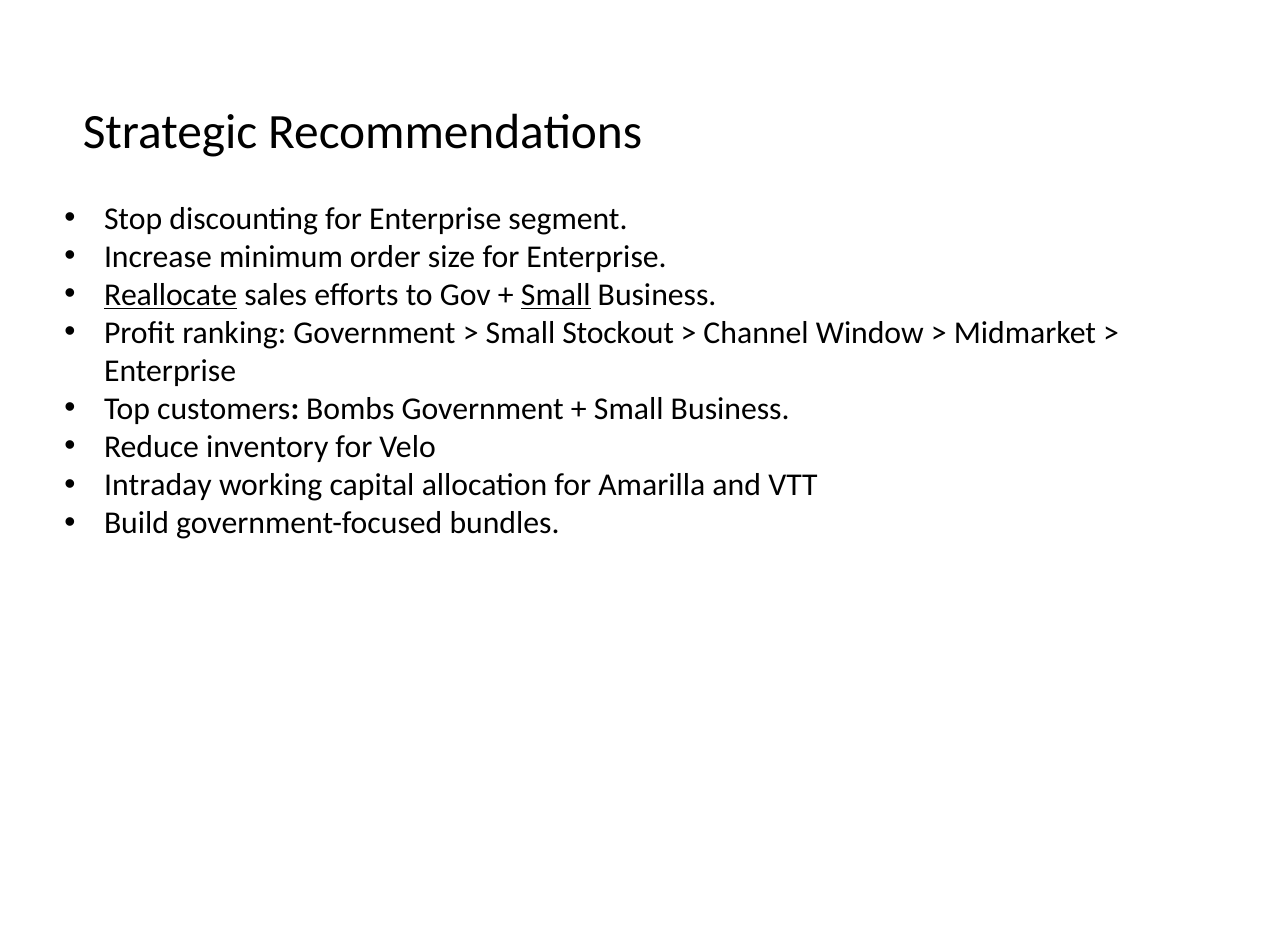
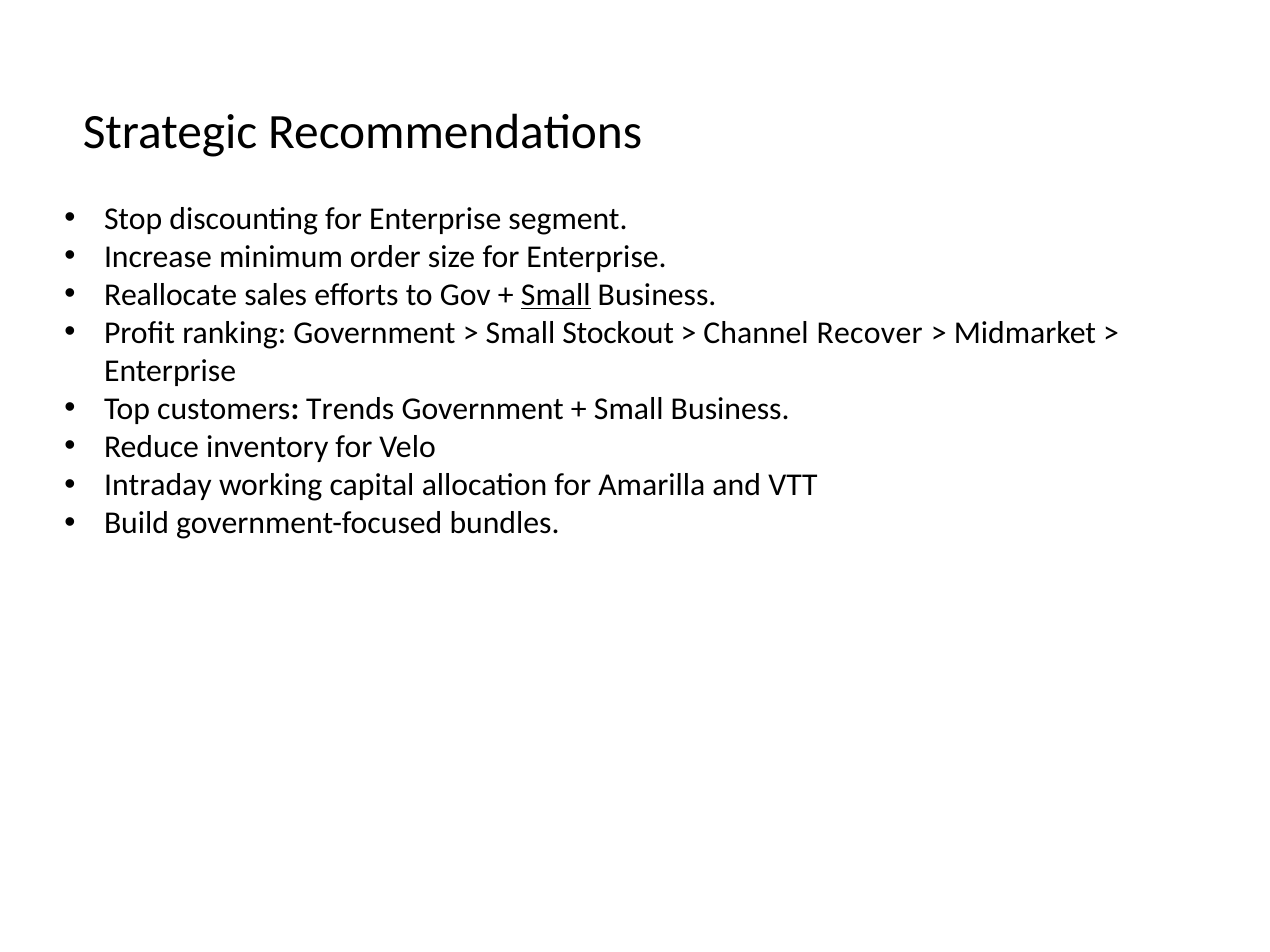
Reallocate underline: present -> none
Window: Window -> Recover
Bombs: Bombs -> Trends
